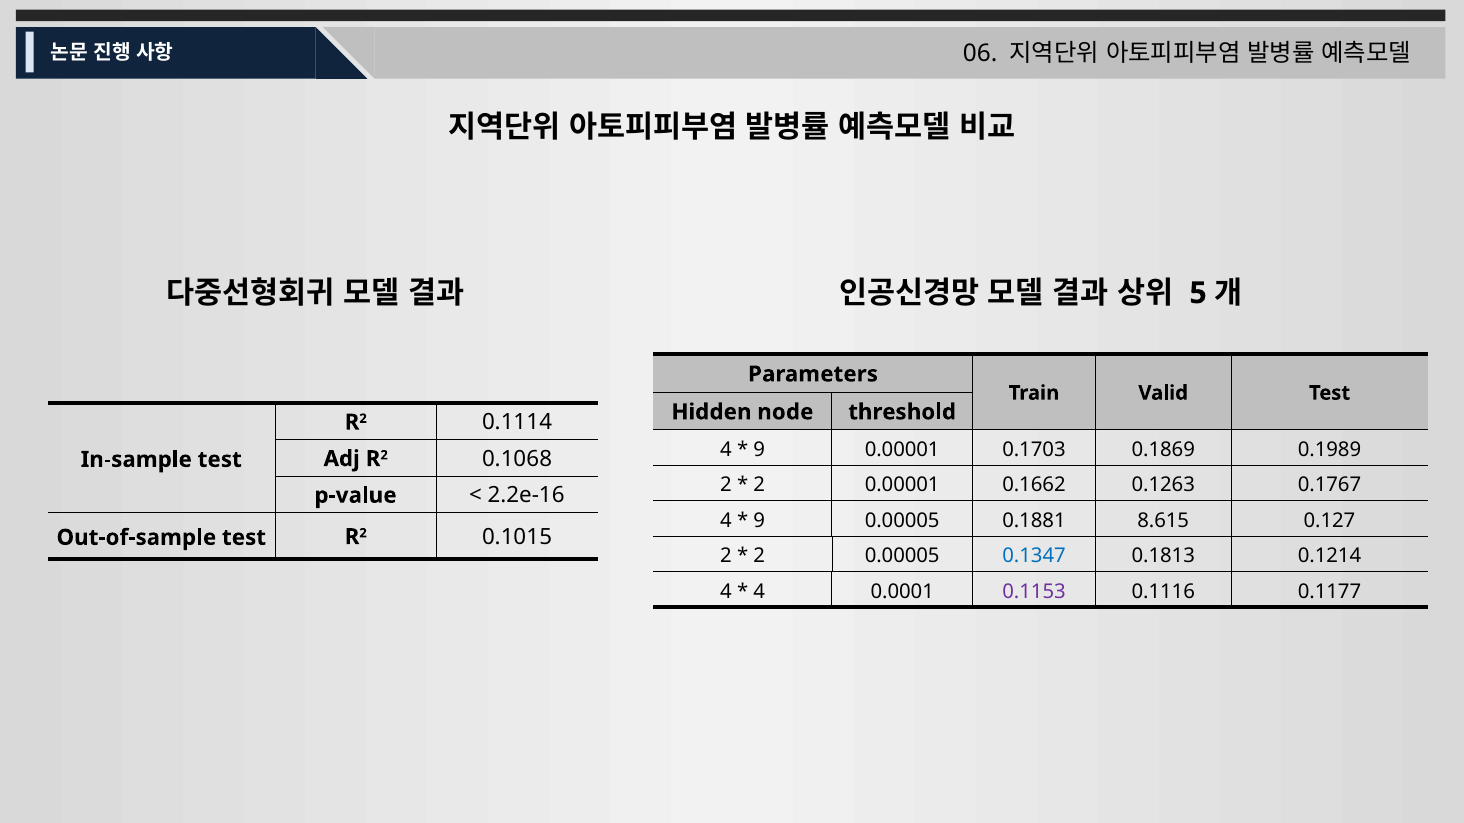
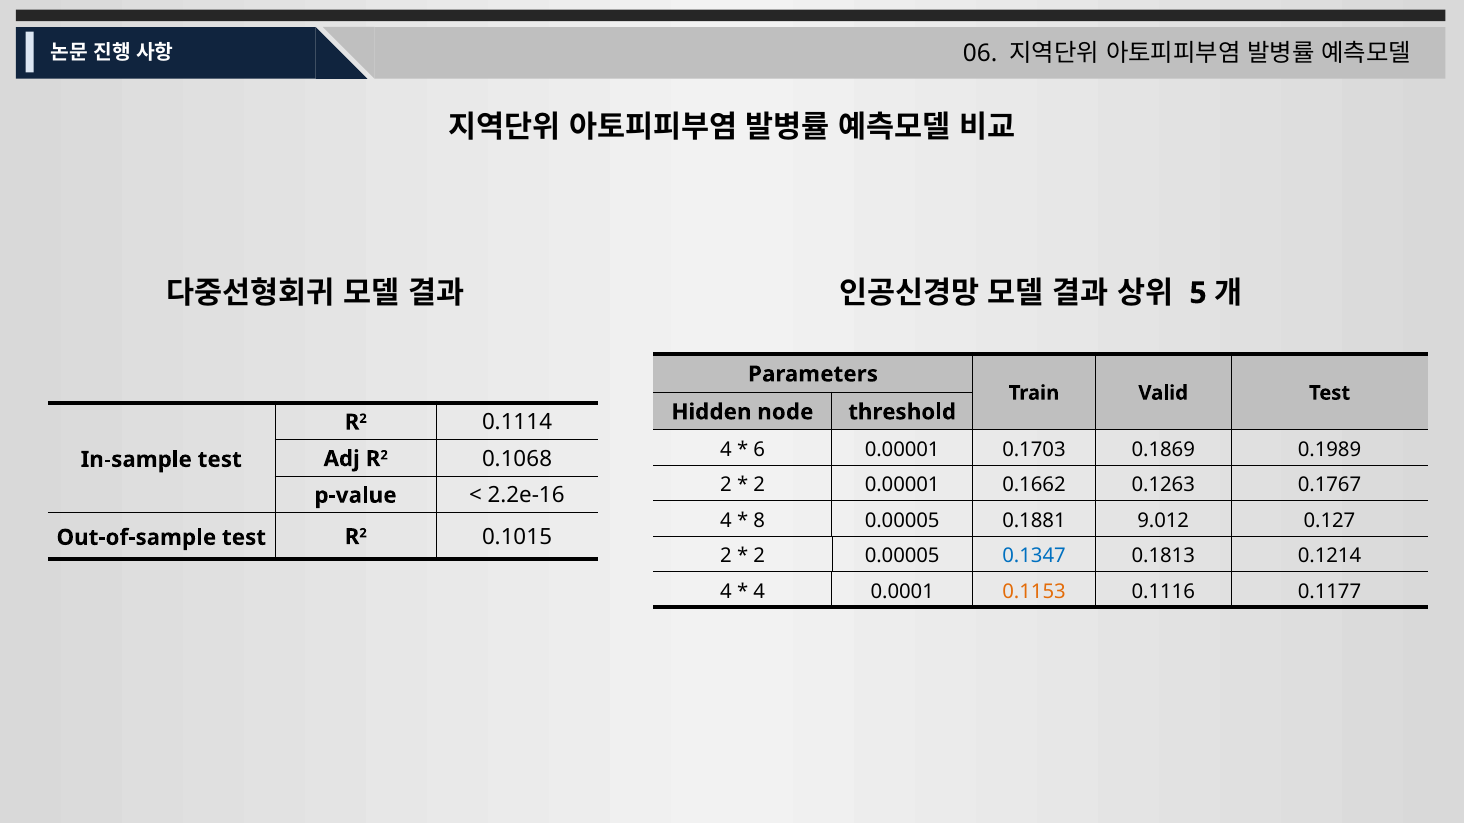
9 at (759, 450): 9 -> 6
9 at (759, 521): 9 -> 8
8.615: 8.615 -> 9.012
0.1153 colour: purple -> orange
